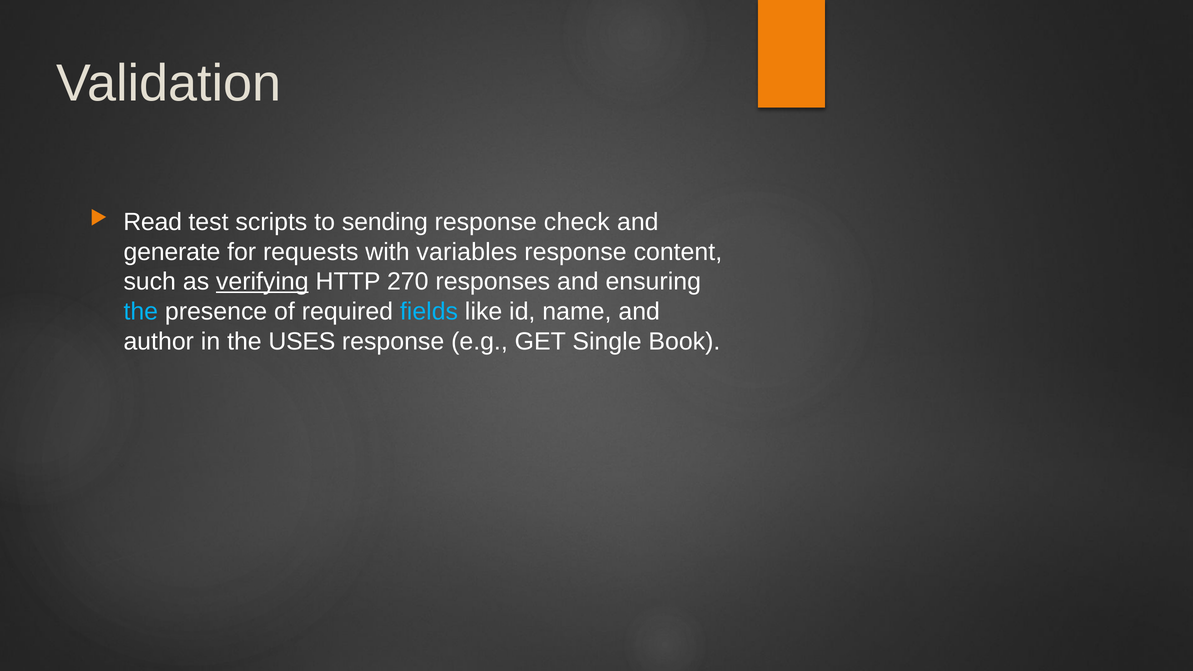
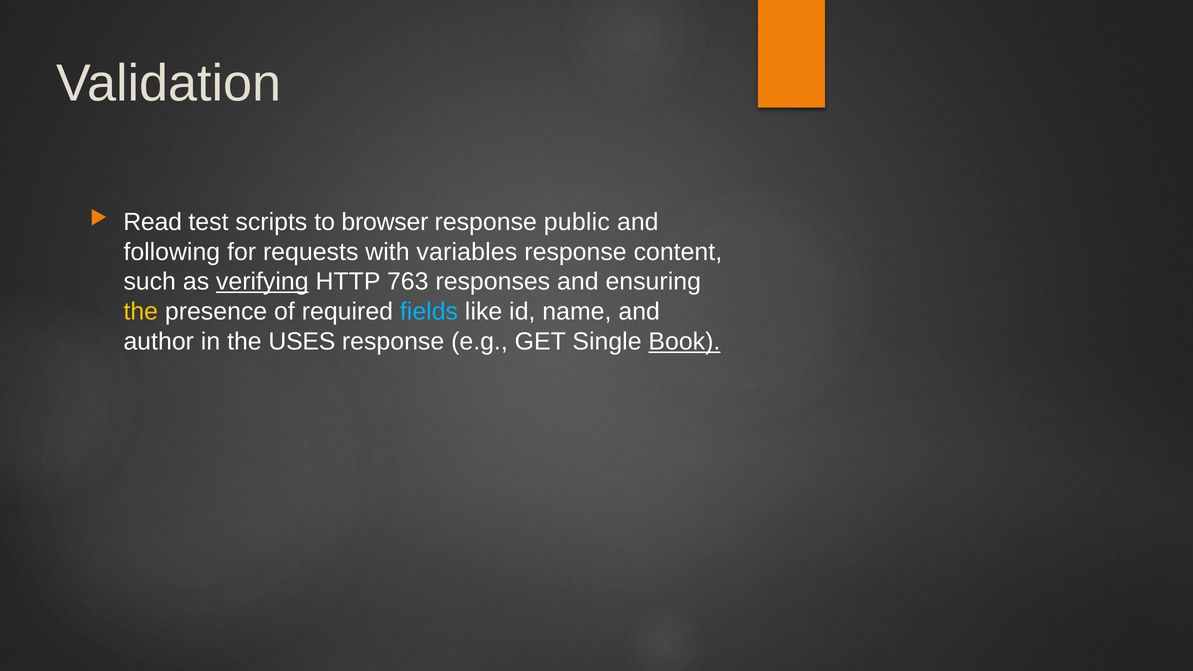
sending: sending -> browser
check: check -> public
generate: generate -> following
270: 270 -> 763
the at (141, 312) colour: light blue -> yellow
Book underline: none -> present
